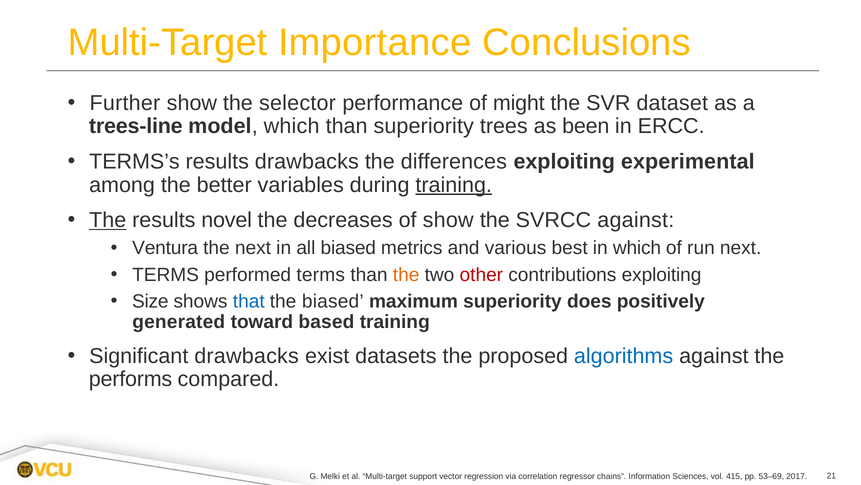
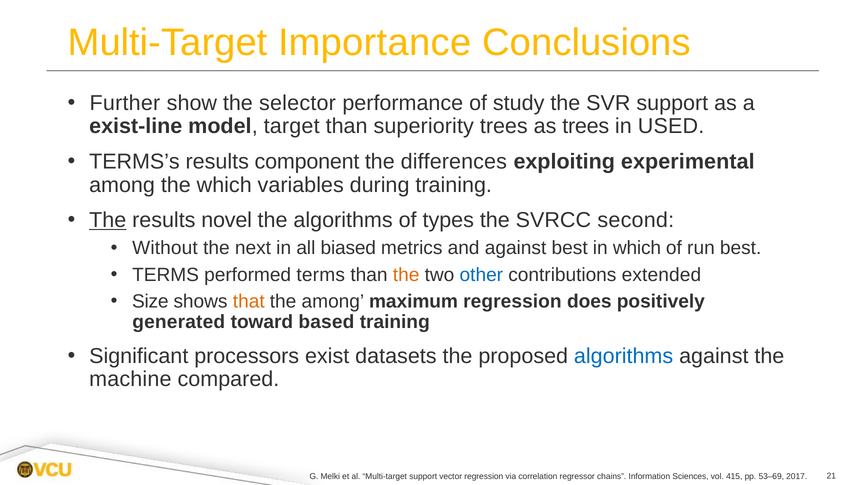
might: might -> study
SVR dataset: dataset -> support
trees-line: trees-line -> exist-line
model which: which -> target
as been: been -> trees
ERCC: ERCC -> USED
results drawbacks: drawbacks -> component
the better: better -> which
training at (454, 185) underline: present -> none
the decreases: decreases -> algorithms
of show: show -> types
SVRCC against: against -> second
Ventura: Ventura -> Without
and various: various -> against
run next: next -> best
other colour: red -> blue
contributions exploiting: exploiting -> extended
that colour: blue -> orange
the biased: biased -> among
maximum superiority: superiority -> regression
Significant drawbacks: drawbacks -> processors
performs: performs -> machine
